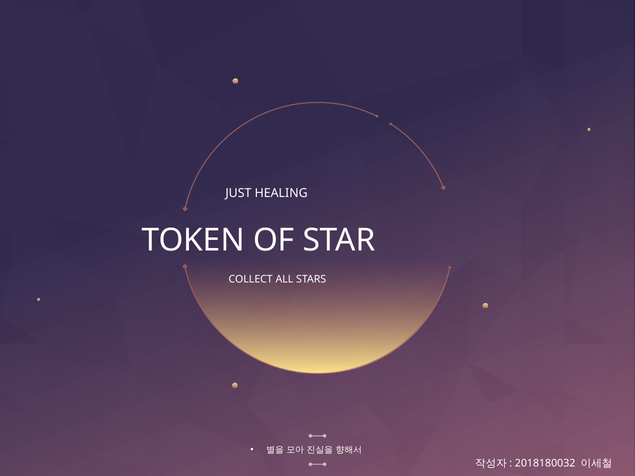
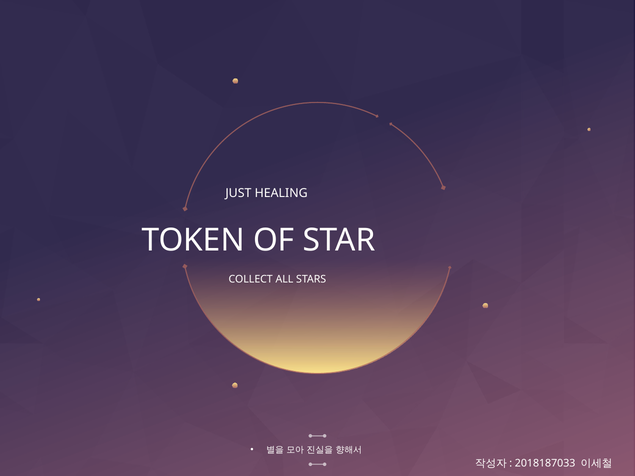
2018180032: 2018180032 -> 2018187033
